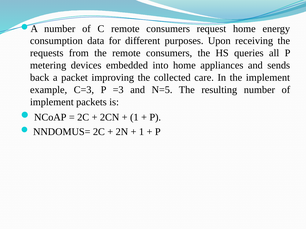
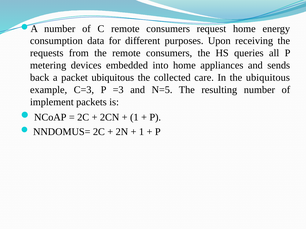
packet improving: improving -> ubiquitous
the implement: implement -> ubiquitous
